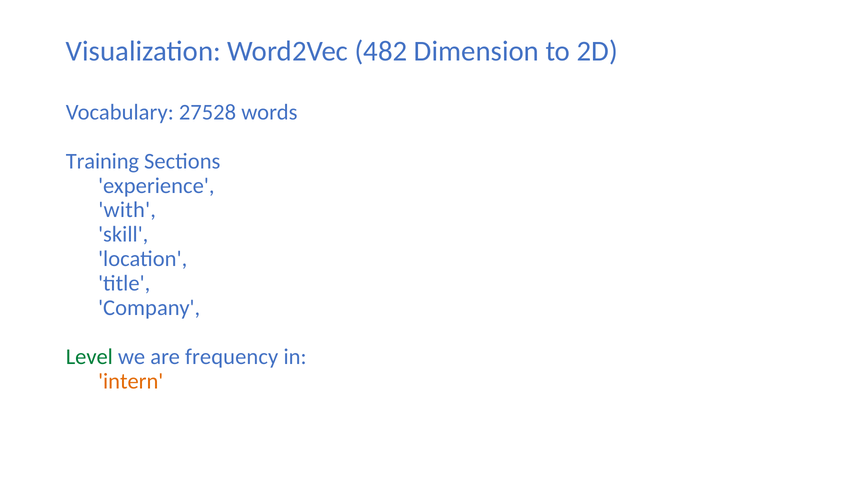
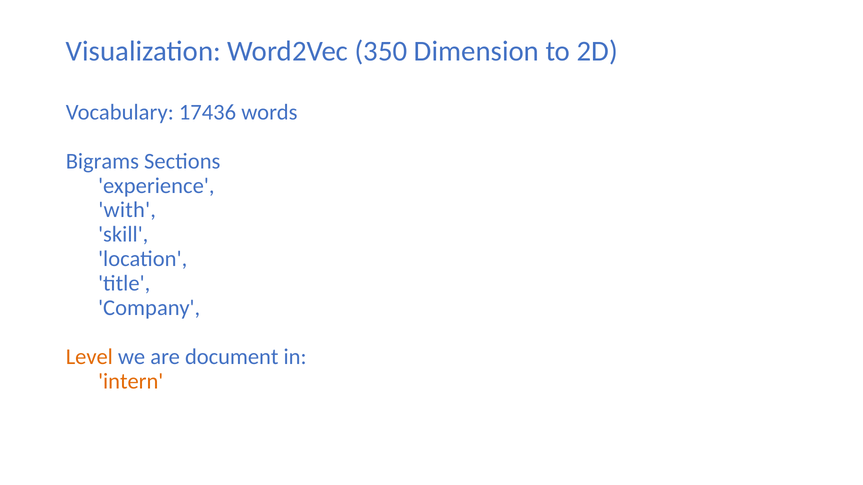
482: 482 -> 350
27528: 27528 -> 17436
Training: Training -> Bigrams
Level colour: green -> orange
frequency: frequency -> document
